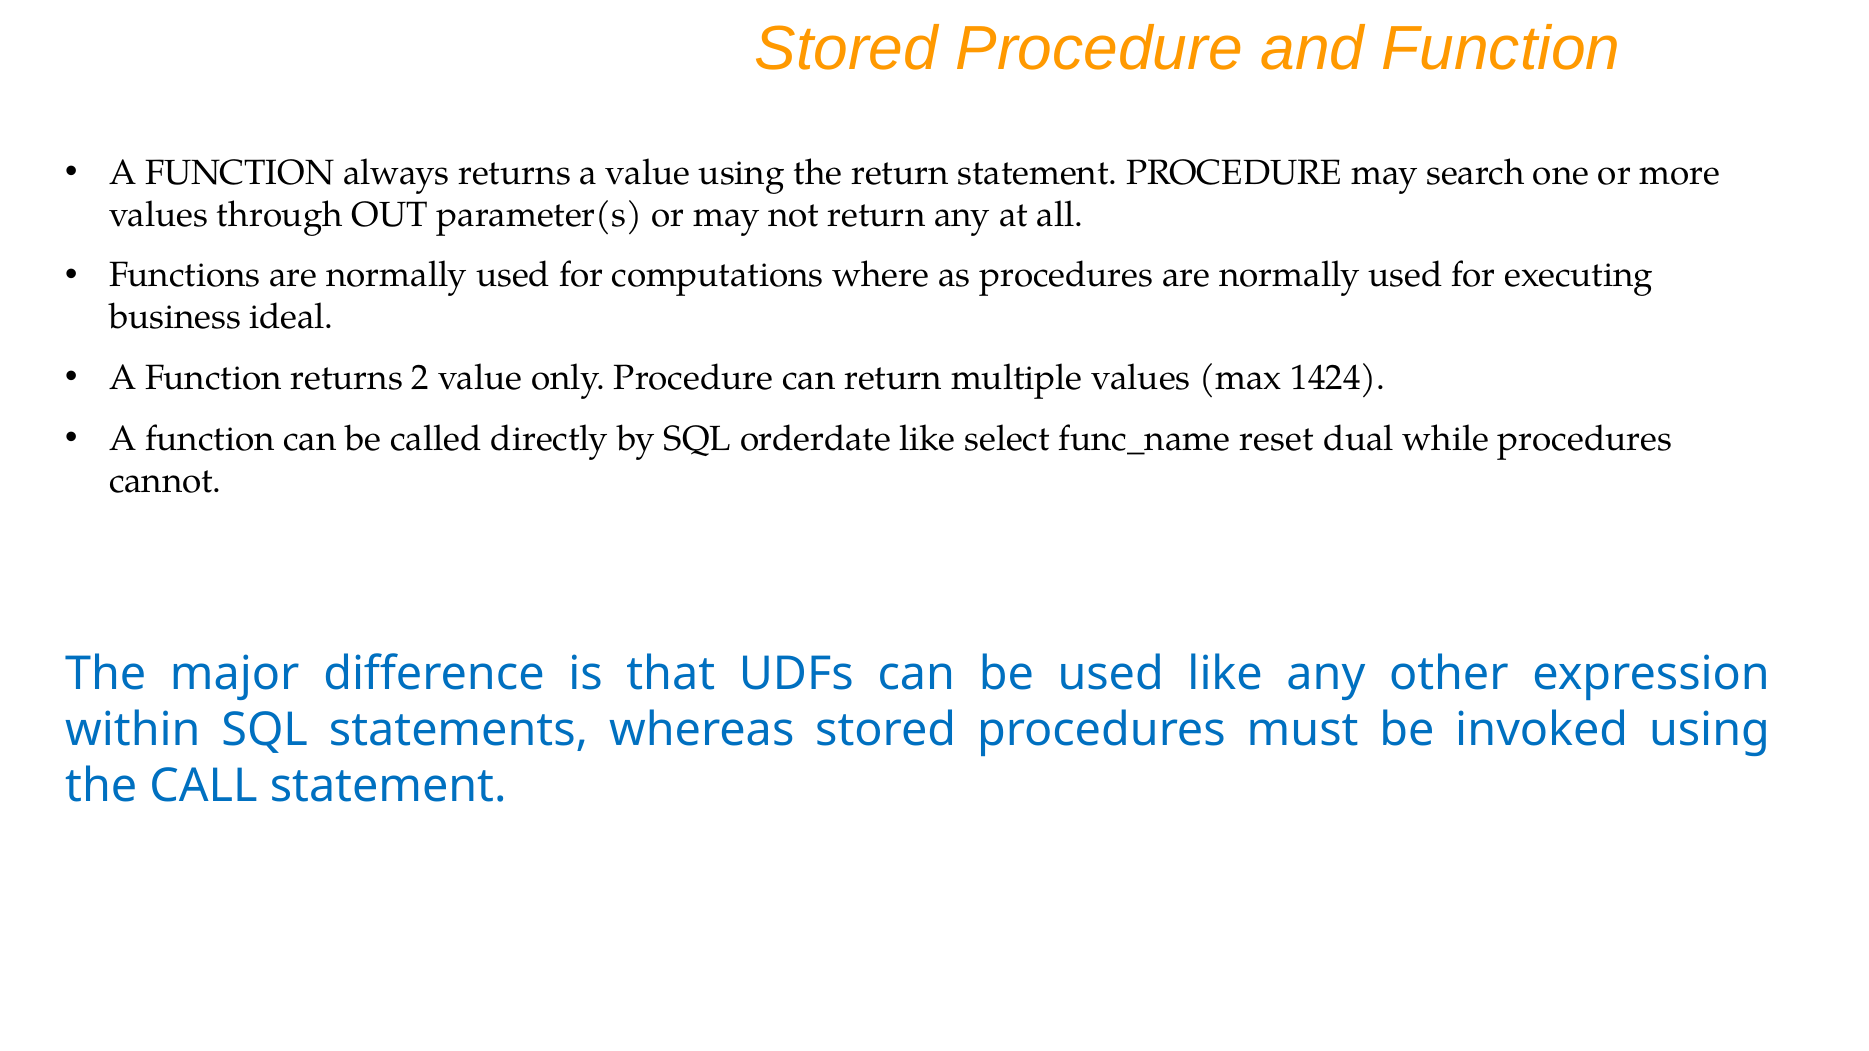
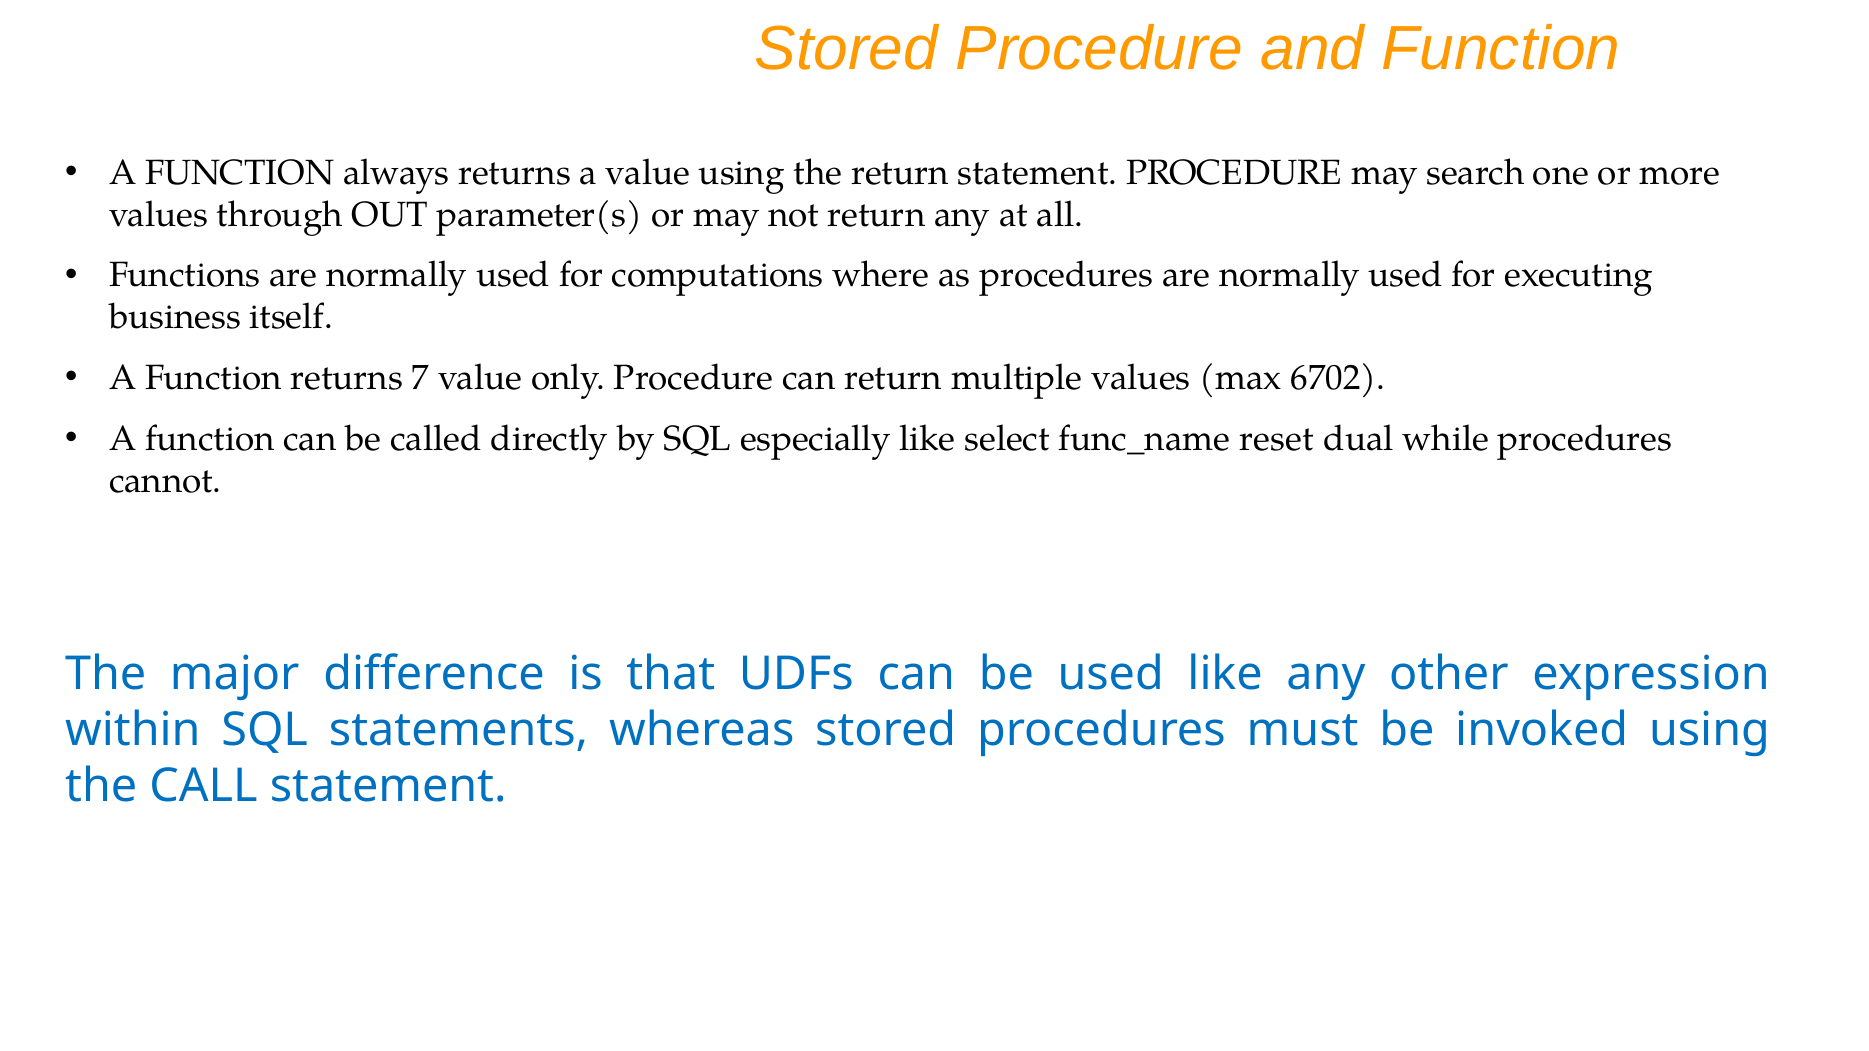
ideal: ideal -> itself
2: 2 -> 7
1424: 1424 -> 6702
orderdate: orderdate -> especially
